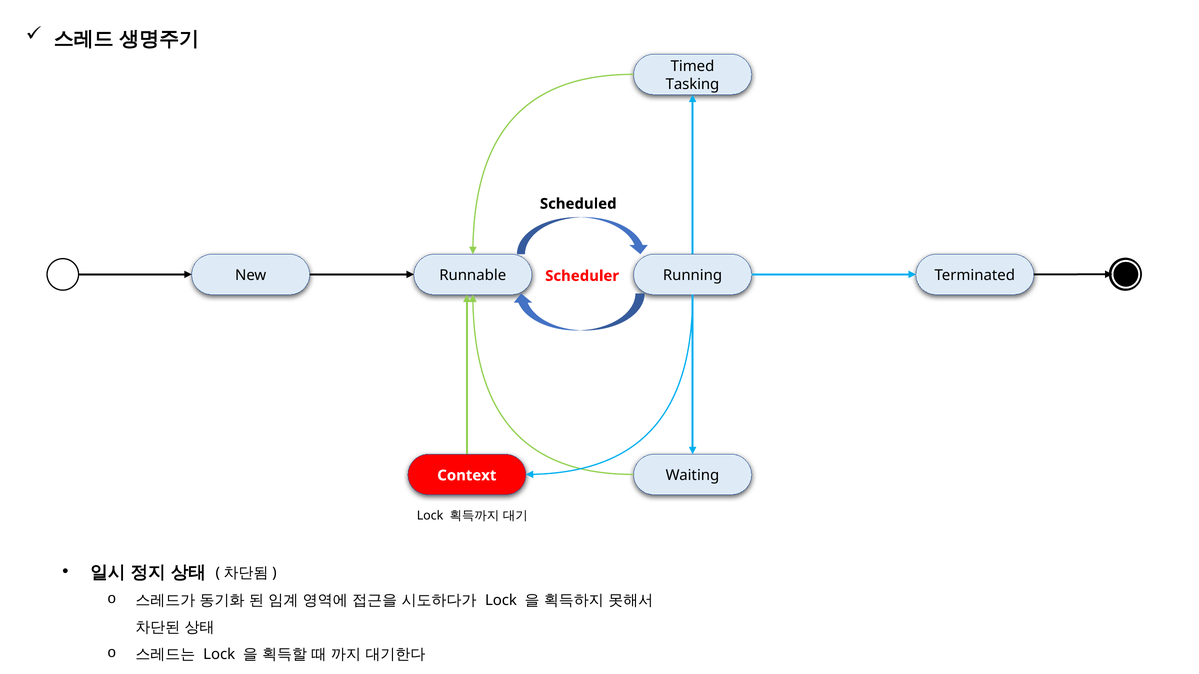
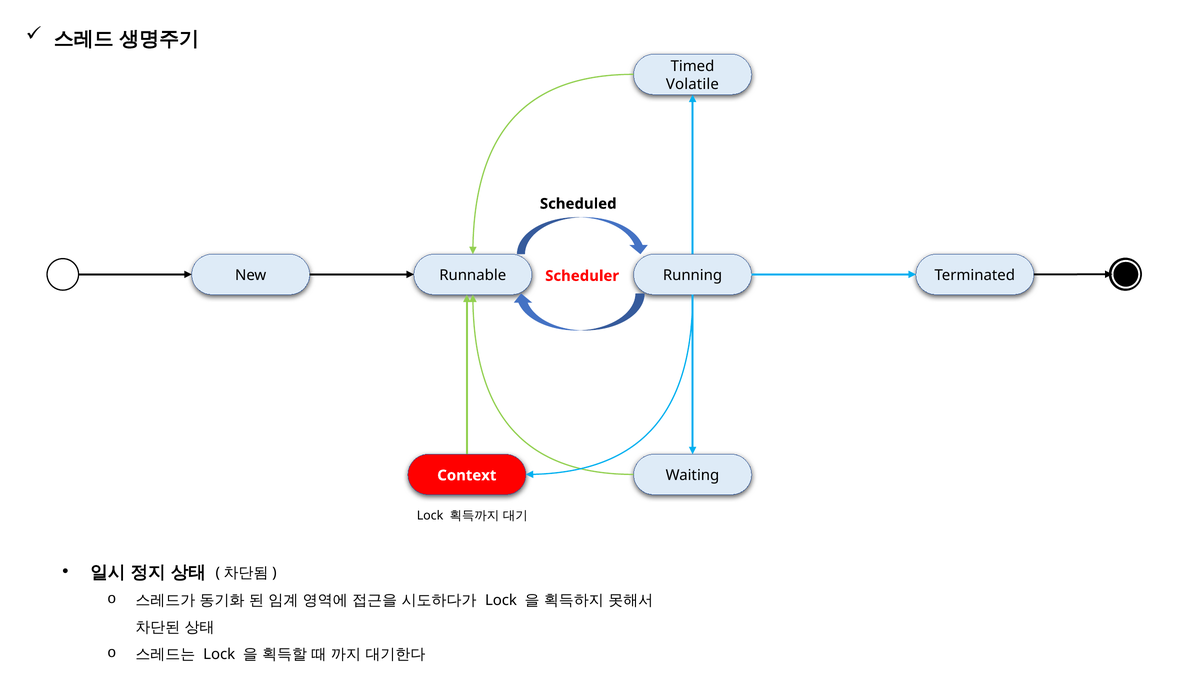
Tasking: Tasking -> Volatile
